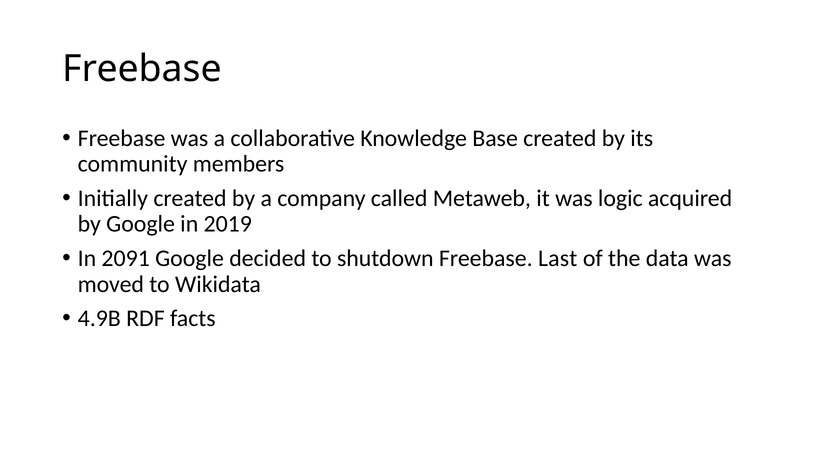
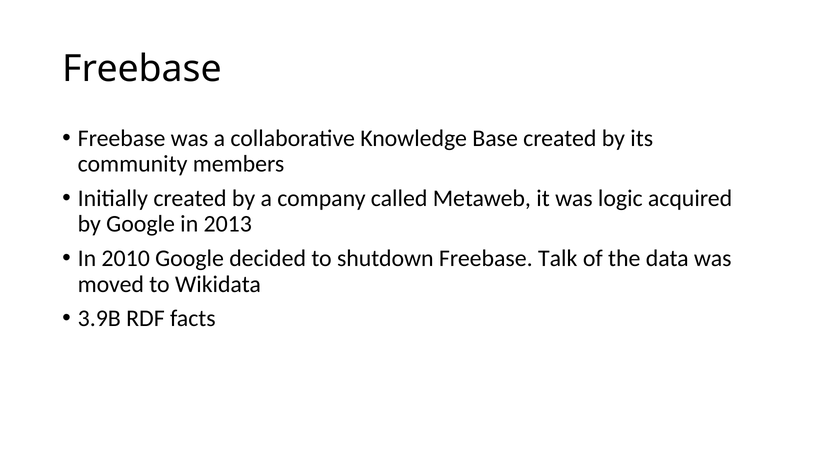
2019: 2019 -> 2013
2091: 2091 -> 2010
Last: Last -> Talk
4.9B: 4.9B -> 3.9B
